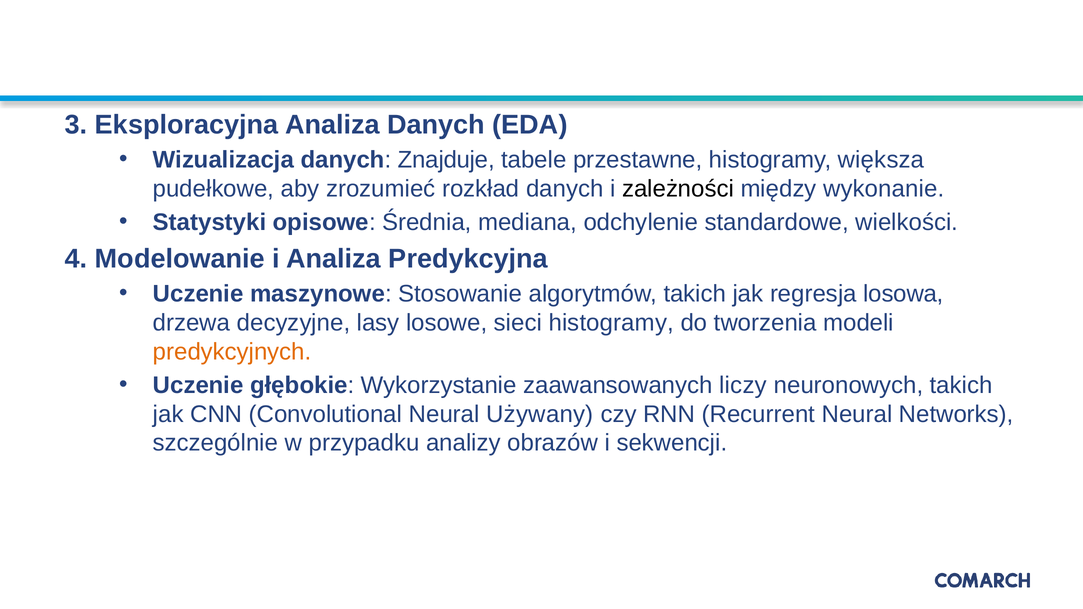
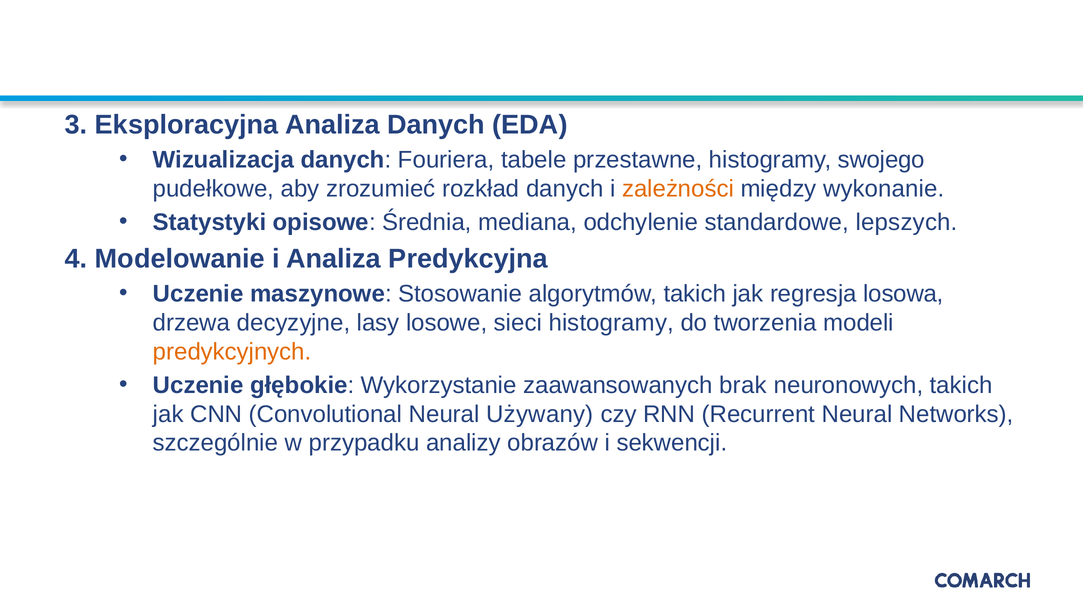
Znajduje: Znajduje -> Fouriera
większa: większa -> swojego
zależności colour: black -> orange
wielkości: wielkości -> lepszych
liczy: liczy -> brak
